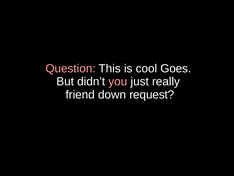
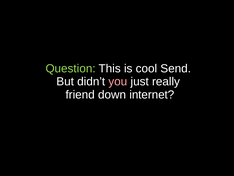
Question colour: pink -> light green
Goes: Goes -> Send
request: request -> internet
